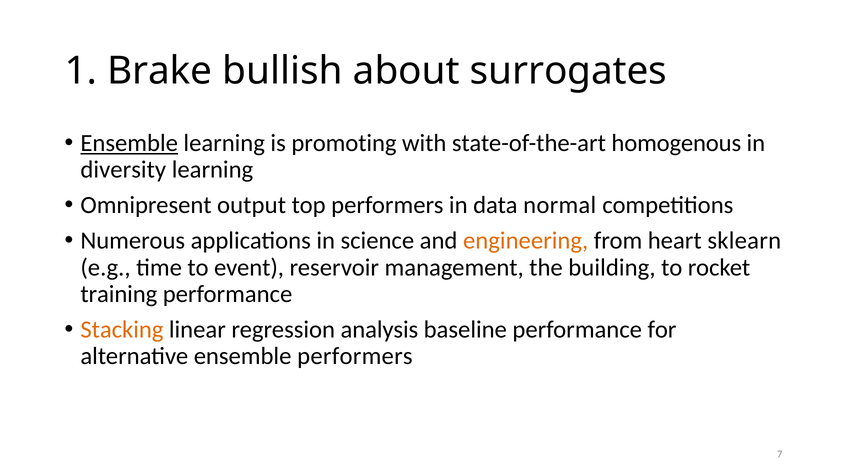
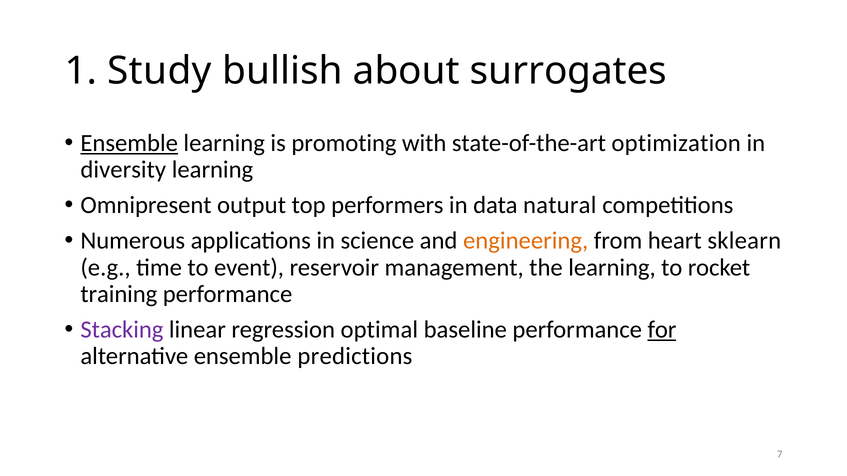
Brake: Brake -> Study
homogenous: homogenous -> optimization
normal: normal -> natural
the building: building -> learning
Stacking colour: orange -> purple
analysis: analysis -> optimal
for underline: none -> present
ensemble performers: performers -> predictions
